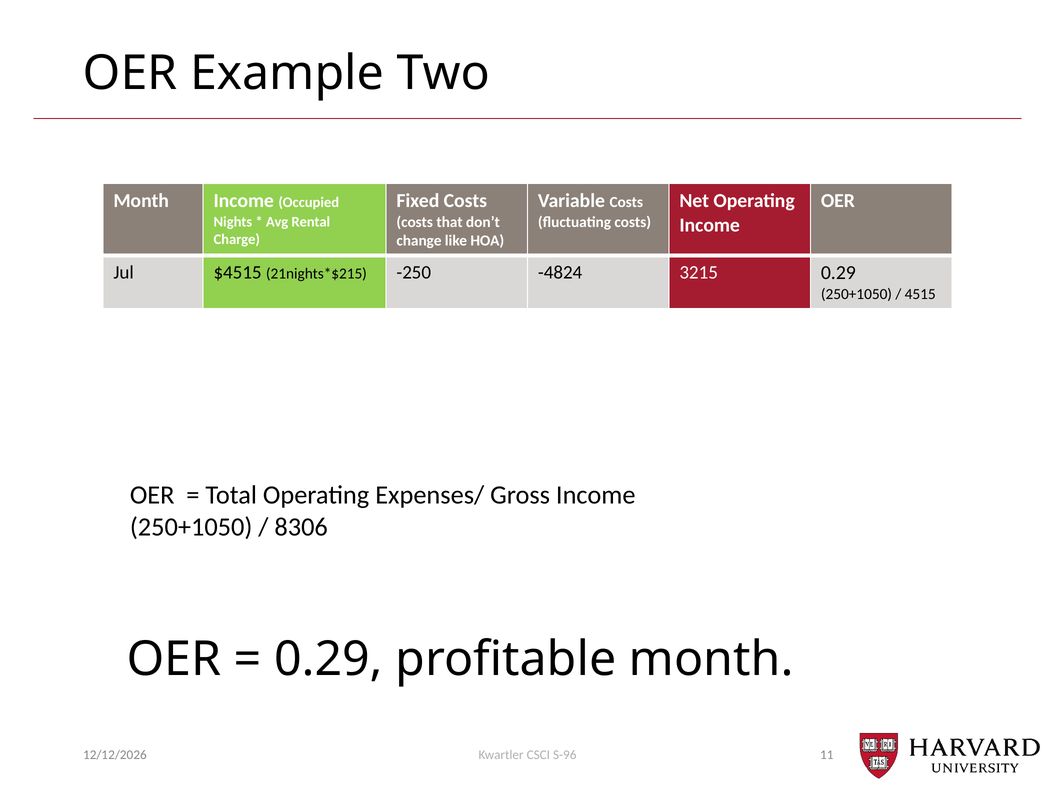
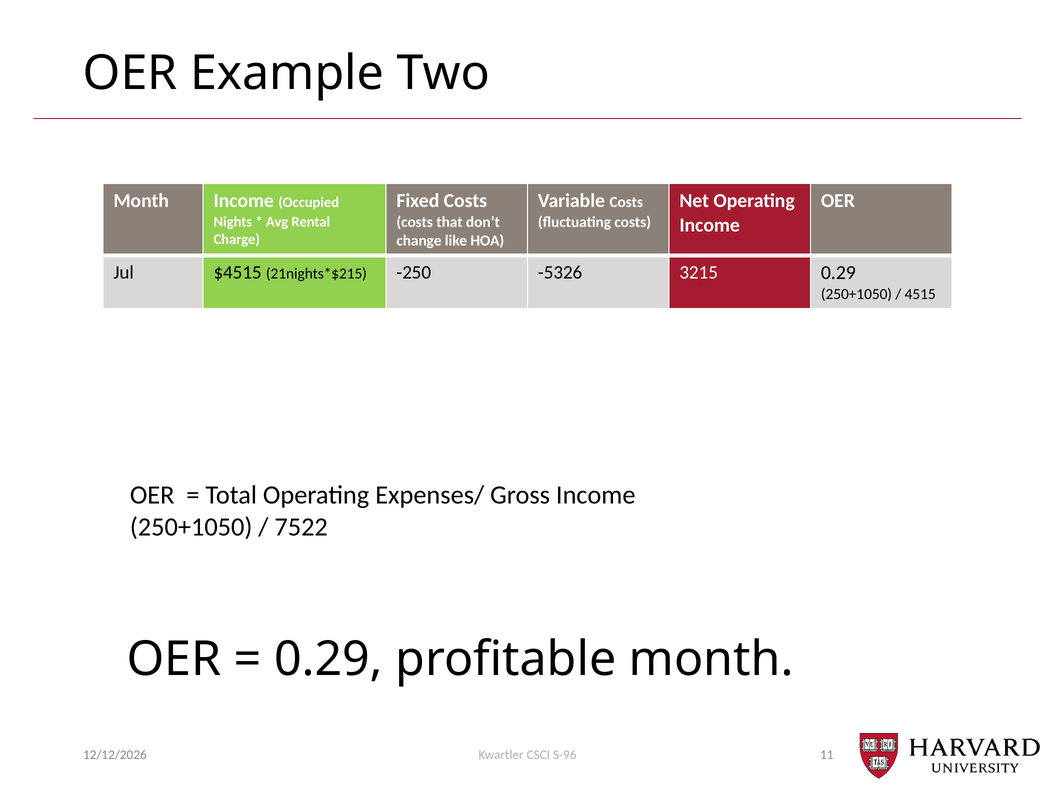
-4824: -4824 -> -5326
8306: 8306 -> 7522
